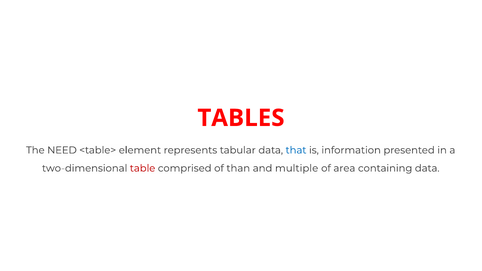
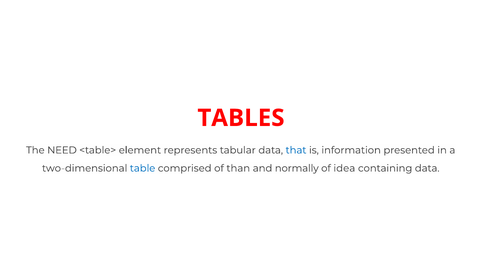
table colour: red -> blue
multiple: multiple -> normally
area: area -> idea
